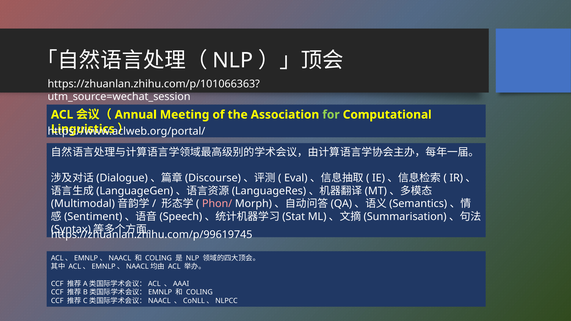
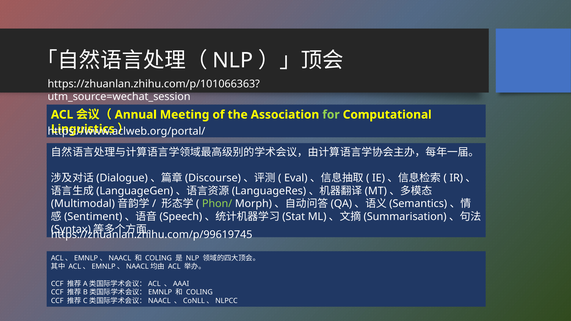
Phon/ colour: pink -> light green
